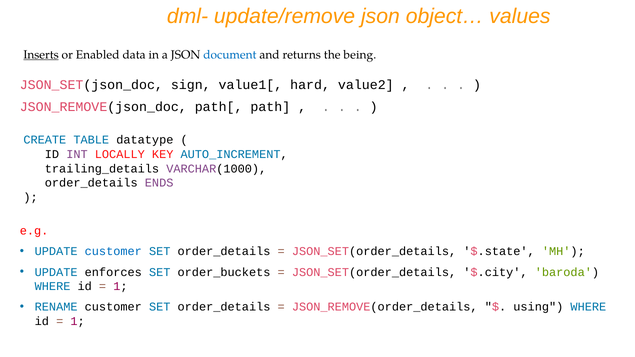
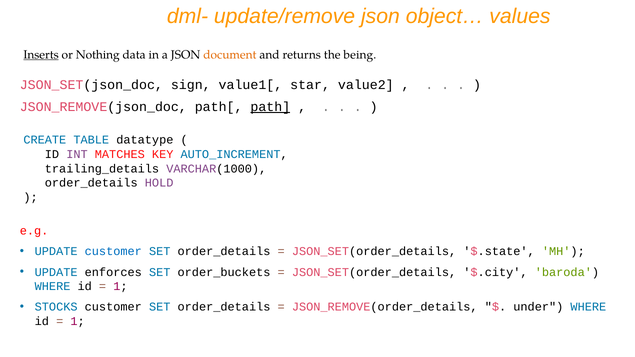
Enabled: Enabled -> Nothing
document colour: blue -> orange
hard: hard -> star
path underline: none -> present
LOCALLY: LOCALLY -> MATCHES
ENDS: ENDS -> HOLD
RENAME: RENAME -> STOCKS
using: using -> under
